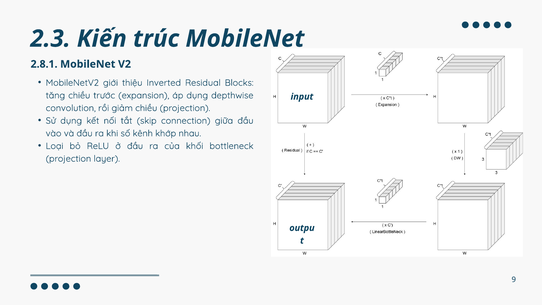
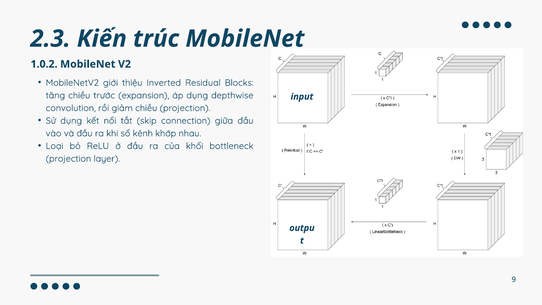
2.8.1: 2.8.1 -> 1.0.2
